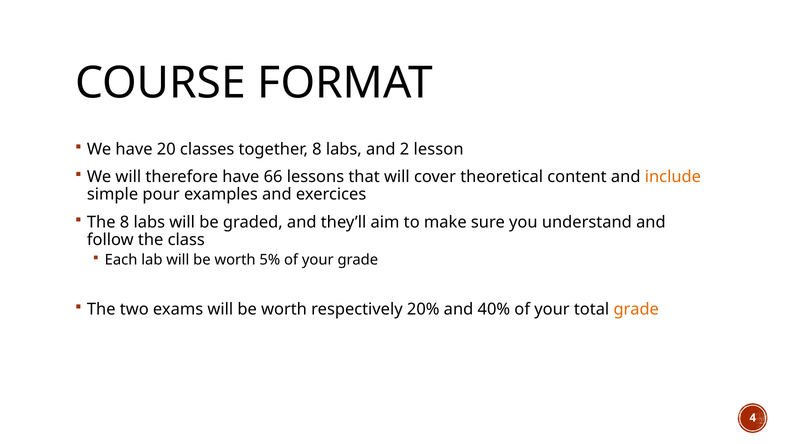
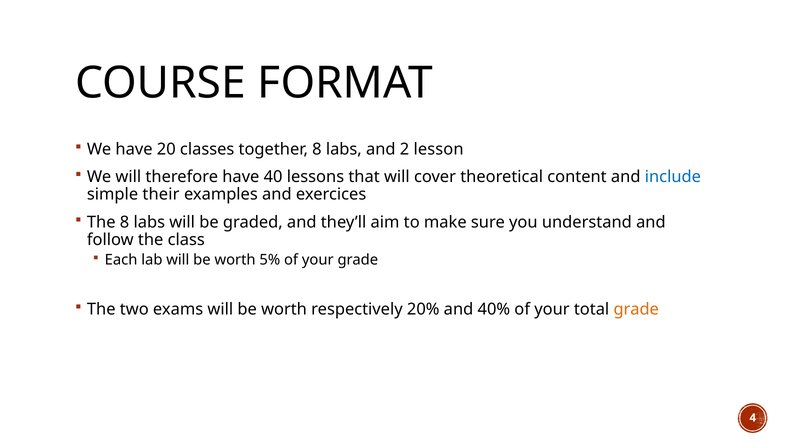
66: 66 -> 40
include colour: orange -> blue
pour: pour -> their
